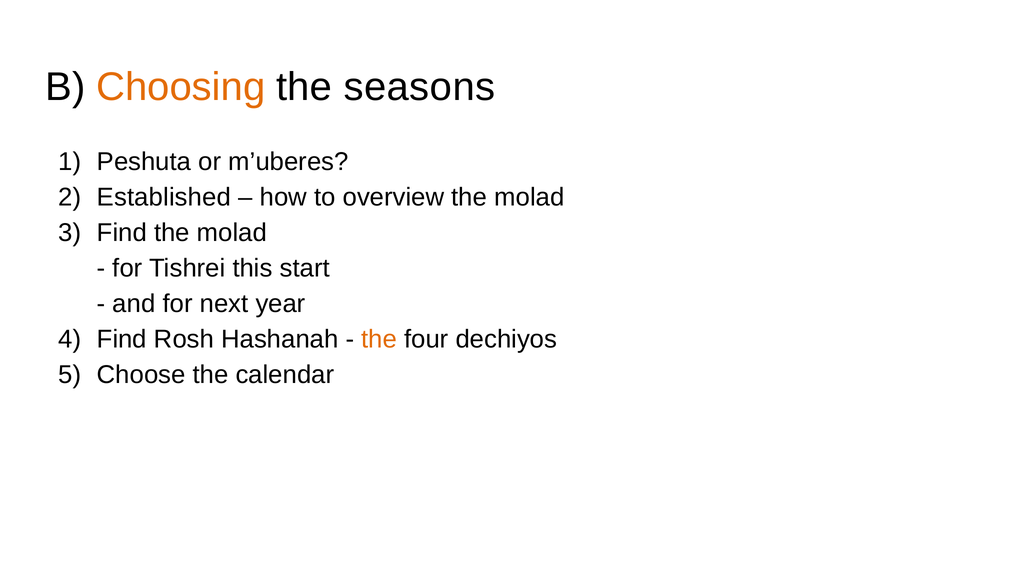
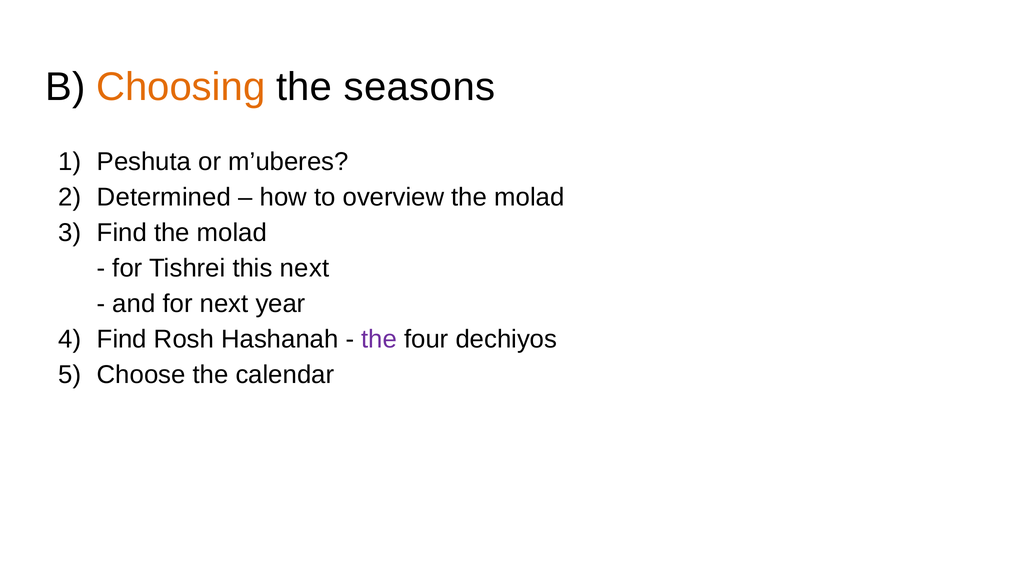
Established: Established -> Determined
this start: start -> next
the at (379, 340) colour: orange -> purple
